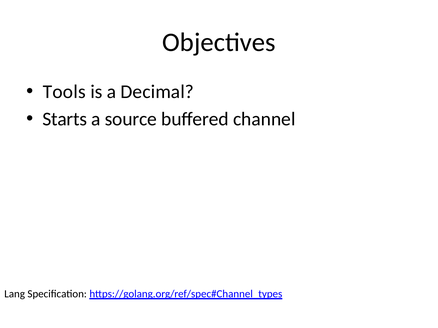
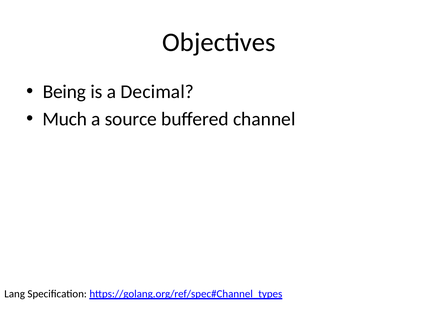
Tools: Tools -> Being
Starts: Starts -> Much
